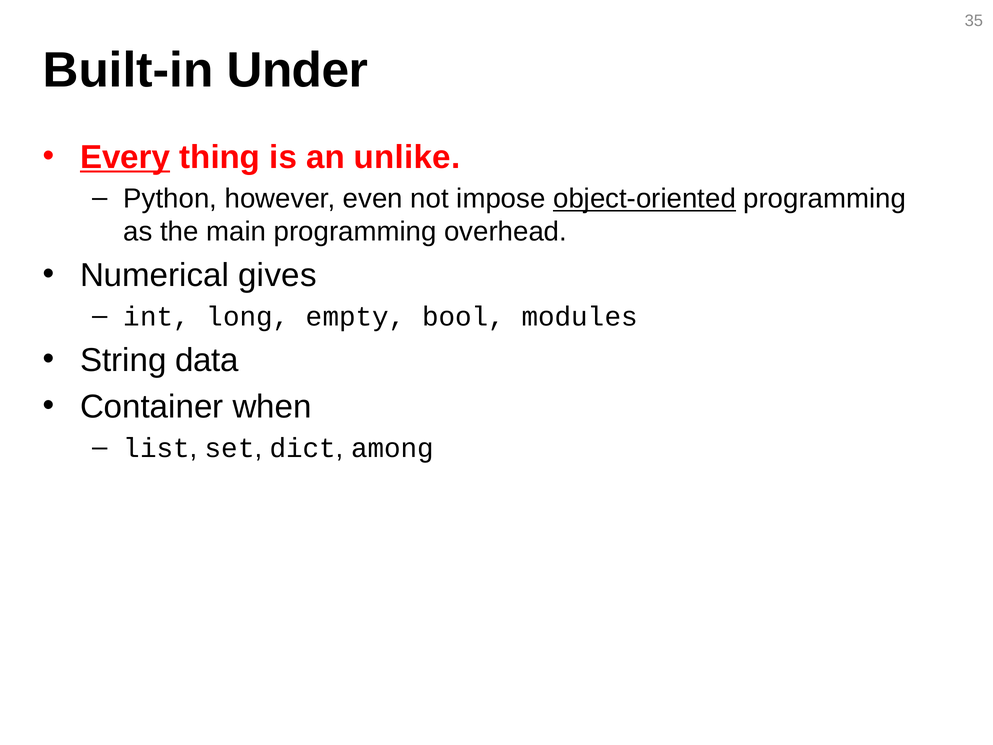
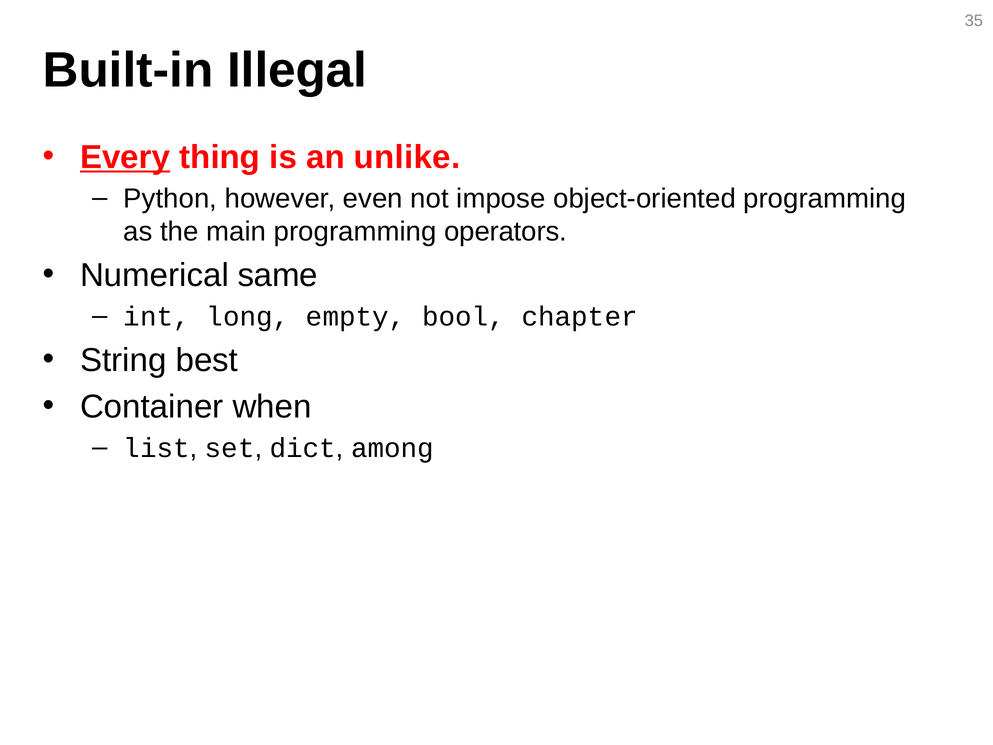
Under: Under -> Illegal
object-oriented underline: present -> none
overhead: overhead -> operators
gives: gives -> same
modules: modules -> chapter
data: data -> best
